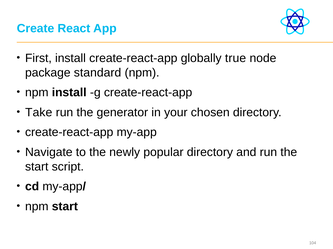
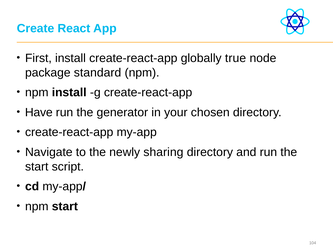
Take: Take -> Have
popular: popular -> sharing
